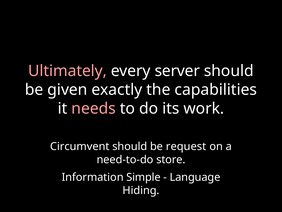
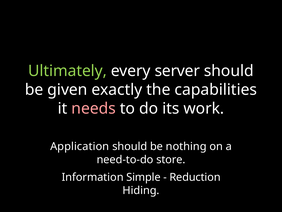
Ultimately colour: pink -> light green
Circumvent: Circumvent -> Application
request: request -> nothing
Language: Language -> Reduction
